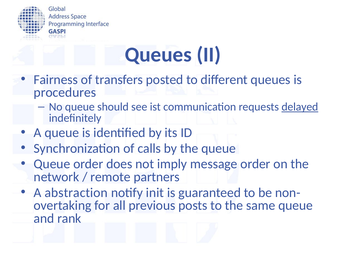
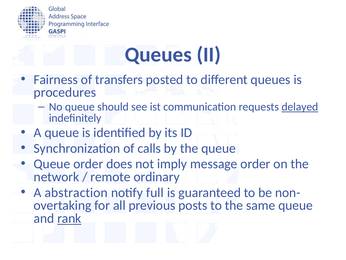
partners: partners -> ordinary
init: init -> full
rank underline: none -> present
